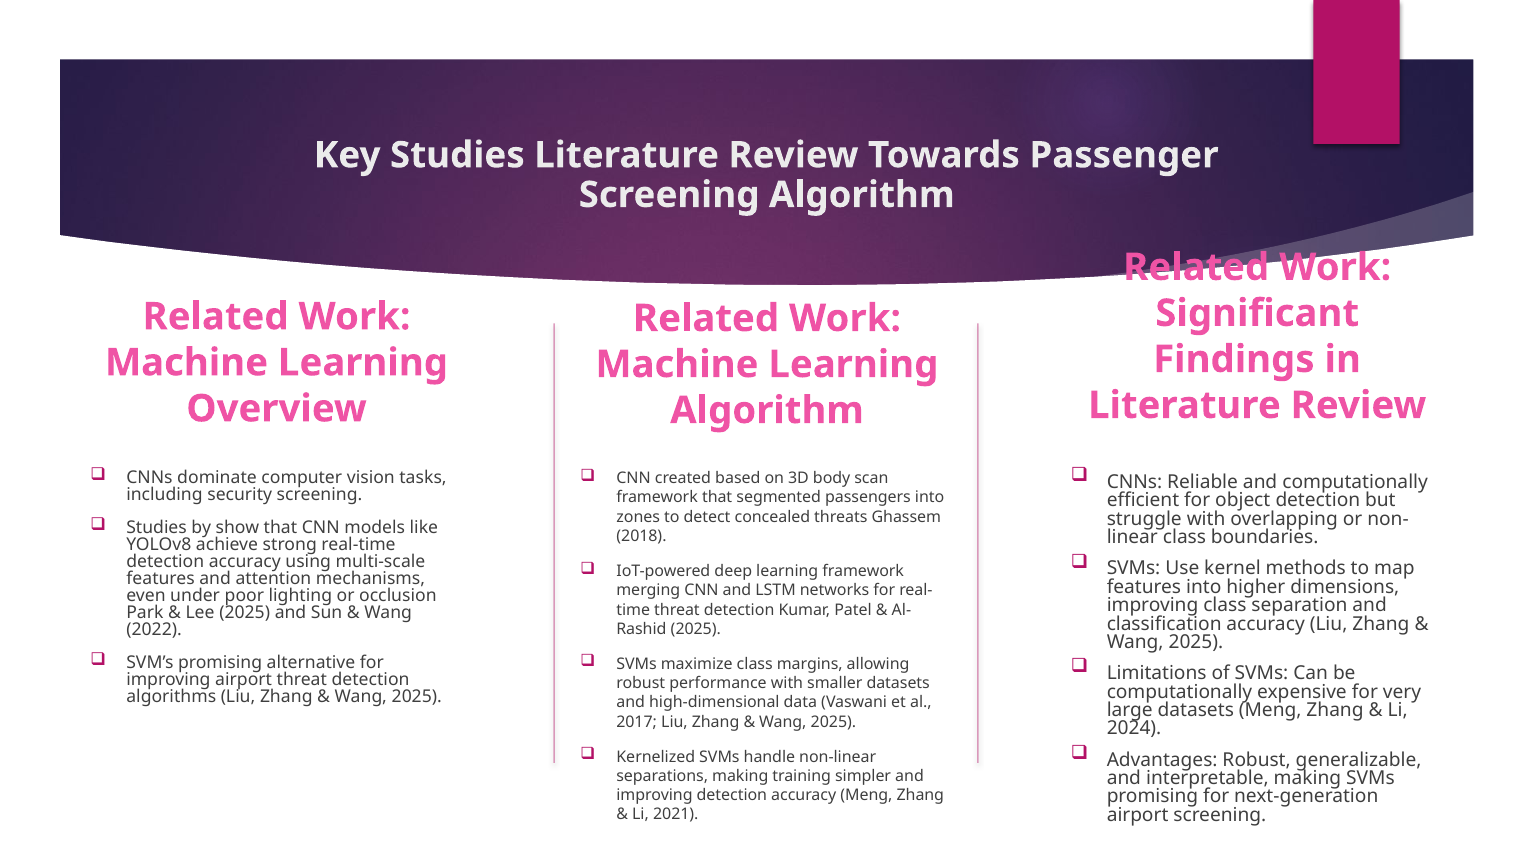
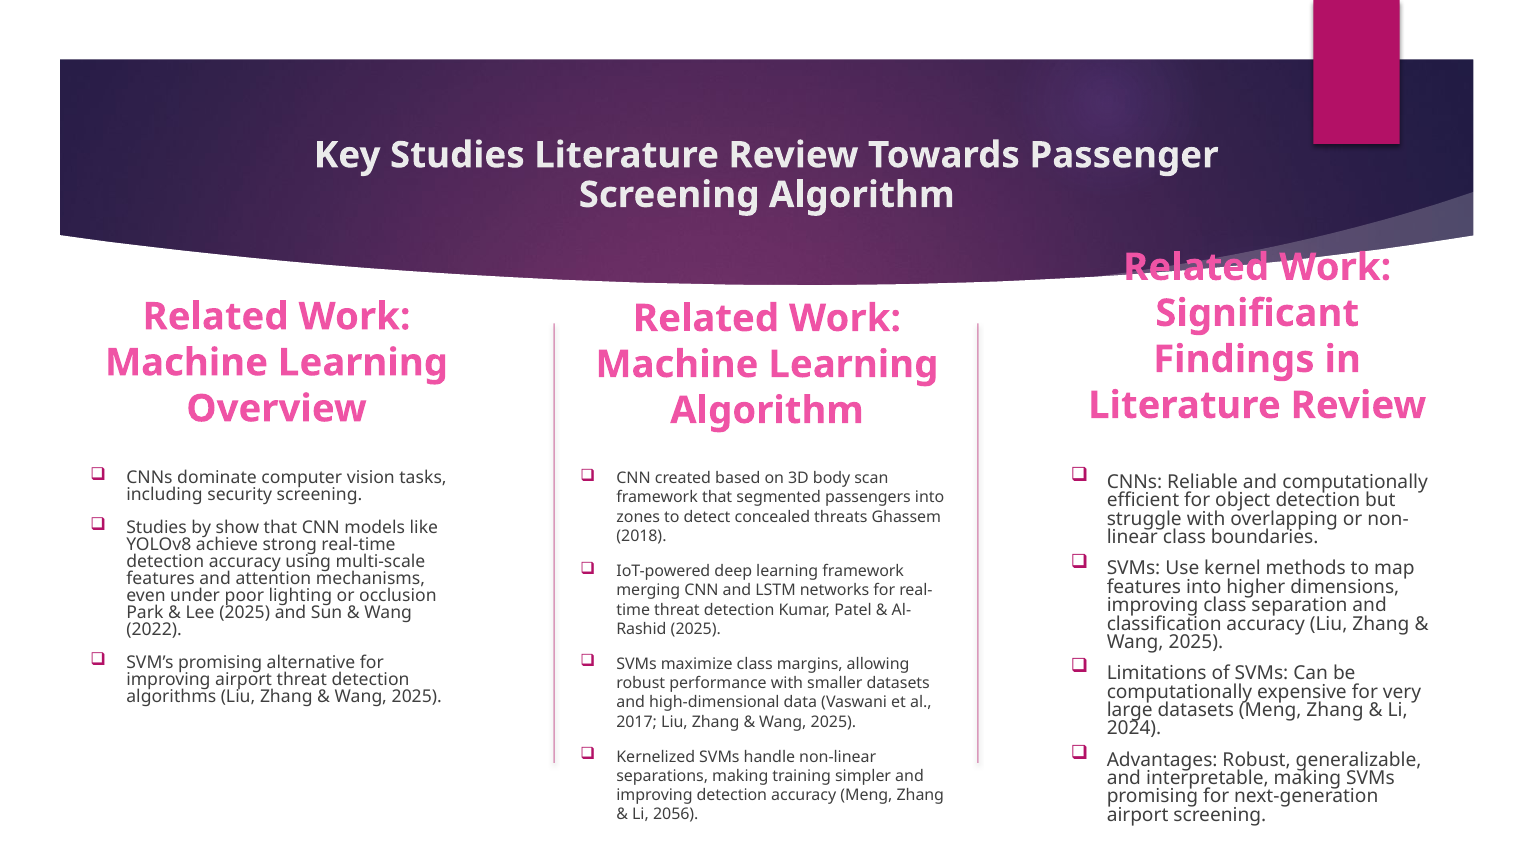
2021: 2021 -> 2056
